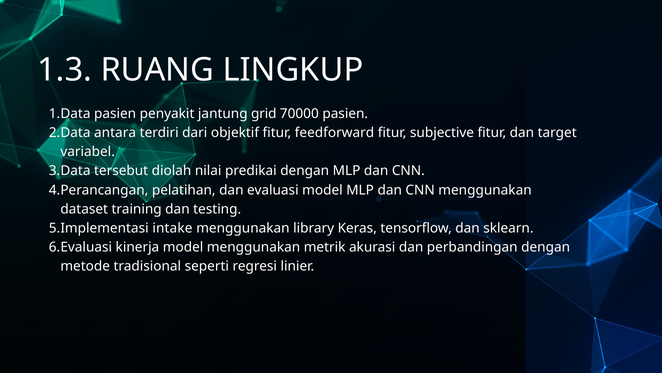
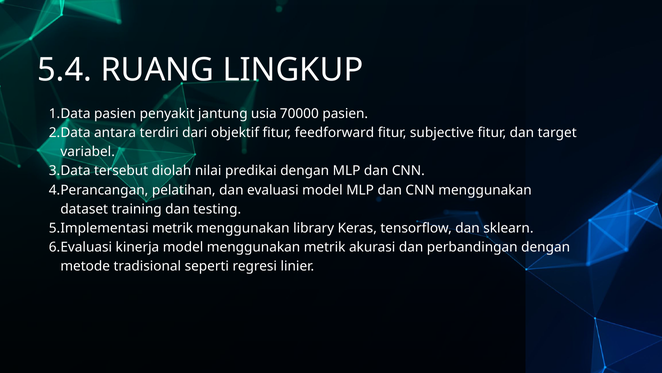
1.3: 1.3 -> 5.4
grid: grid -> usia
intake at (172, 228): intake -> metrik
